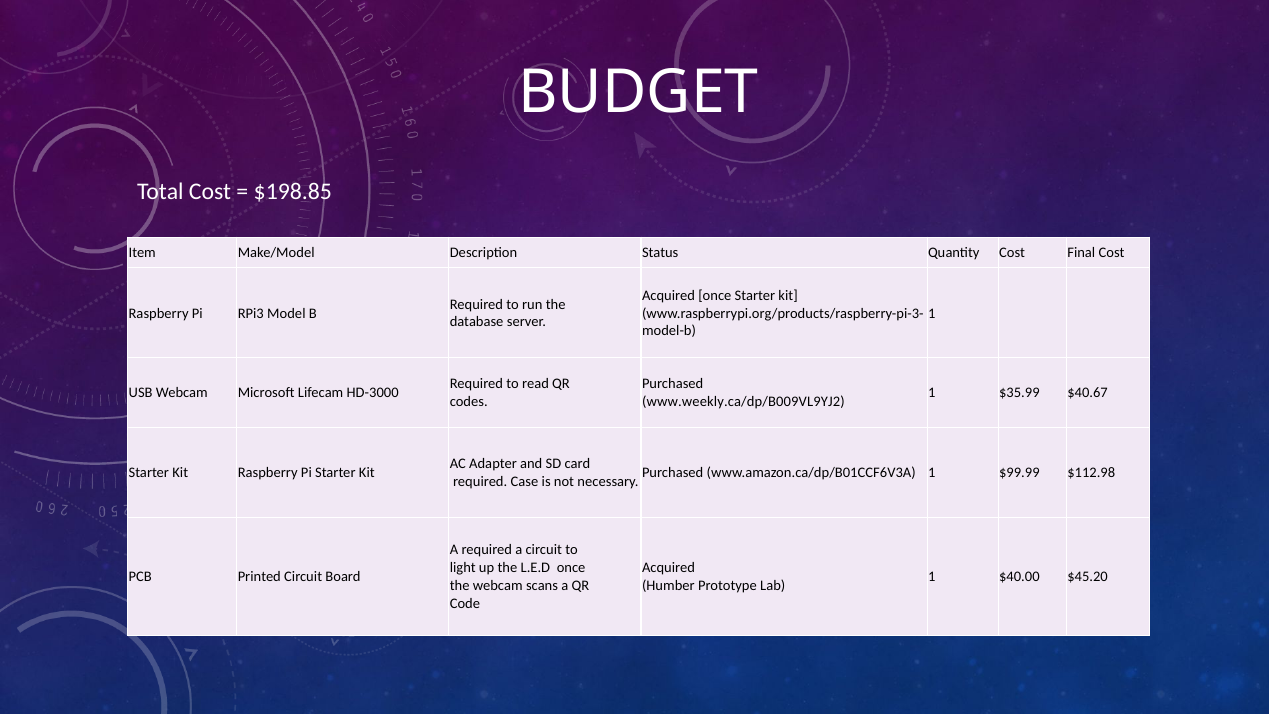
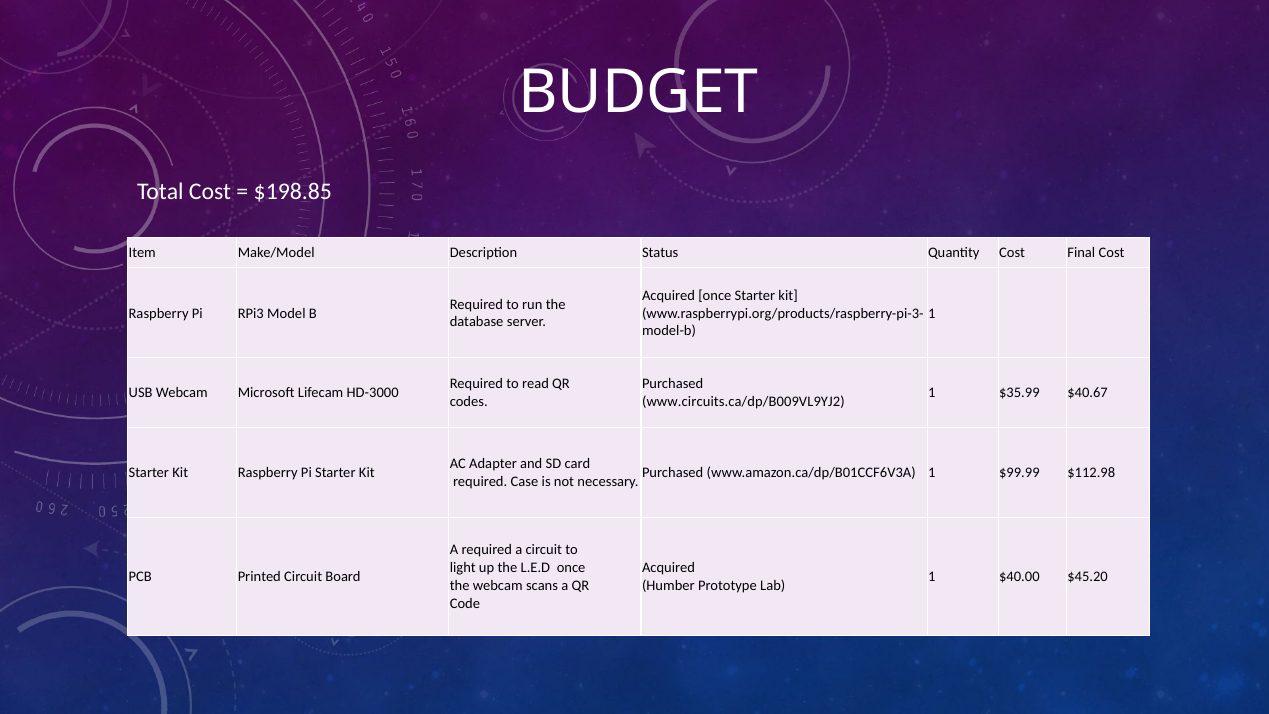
www.weekly.ca/dp/B009VL9YJ2: www.weekly.ca/dp/B009VL9YJ2 -> www.circuits.ca/dp/B009VL9YJ2
